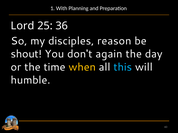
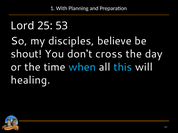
36: 36 -> 53
reason: reason -> believe
again: again -> cross
when colour: yellow -> light blue
humble: humble -> healing
